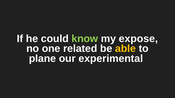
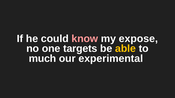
know colour: light green -> pink
related: related -> targets
plane: plane -> much
